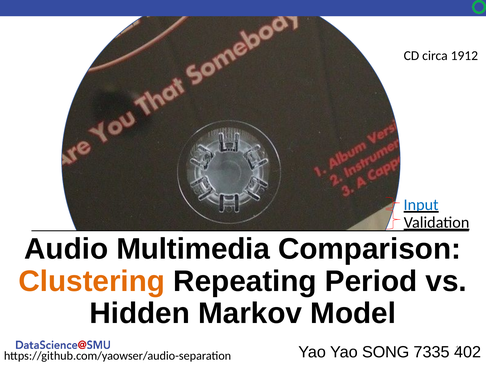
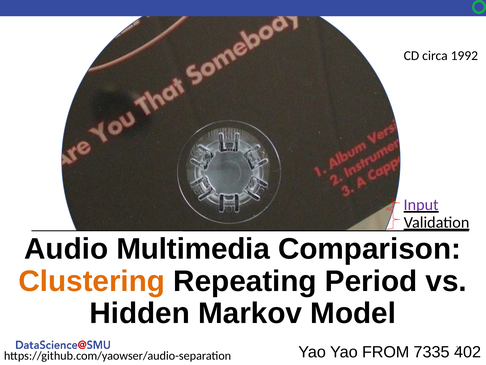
1912: 1912 -> 1992
Input colour: blue -> purple
SONG: SONG -> FROM
